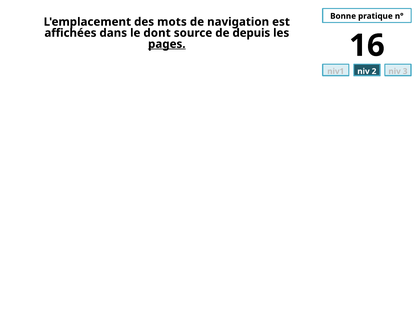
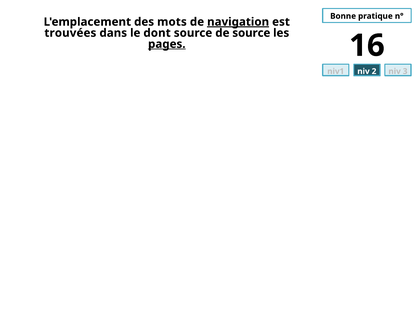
navigation underline: none -> present
affichées: affichées -> trouvées
de depuis: depuis -> source
